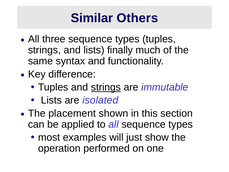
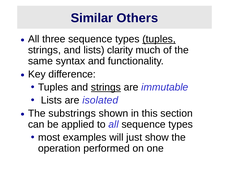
tuples at (159, 39) underline: none -> present
finally: finally -> clarity
placement: placement -> substrings
